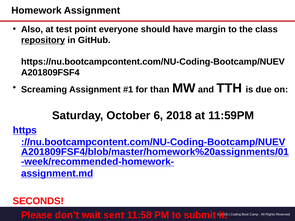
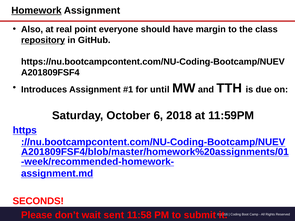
Homework underline: none -> present
test: test -> real
Screaming: Screaming -> Introduces
than: than -> until
